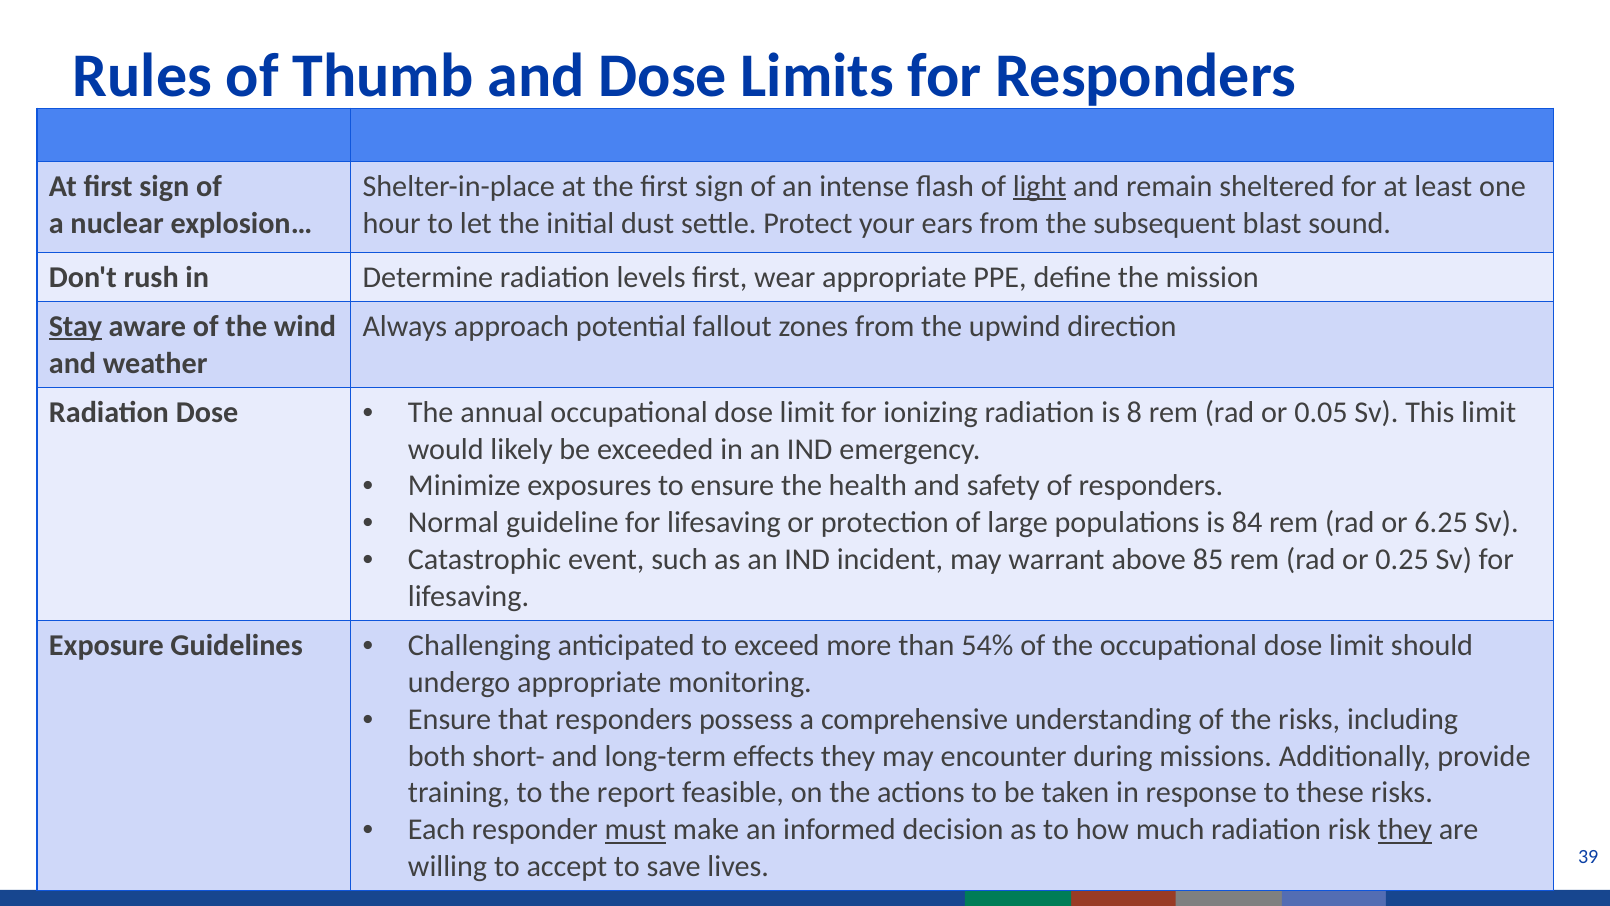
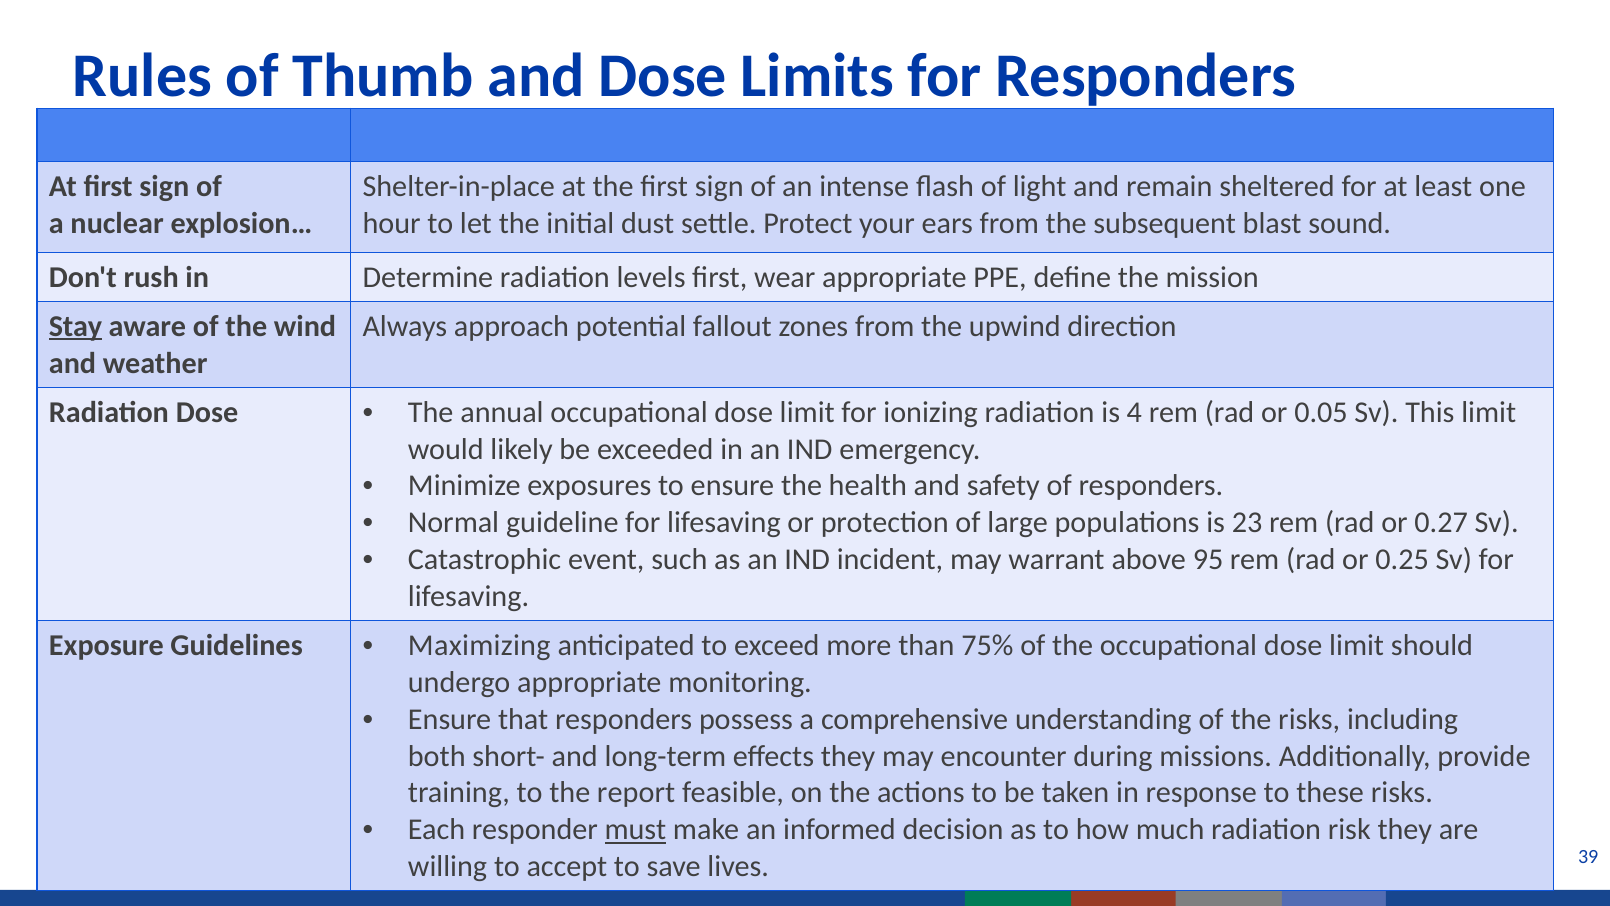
light underline: present -> none
8: 8 -> 4
84: 84 -> 23
6.25: 6.25 -> 0.27
85: 85 -> 95
Challenging: Challenging -> Maximizing
54%: 54% -> 75%
they at (1405, 829) underline: present -> none
